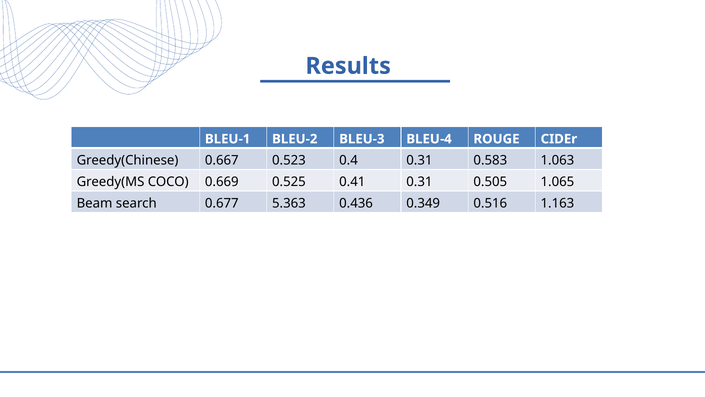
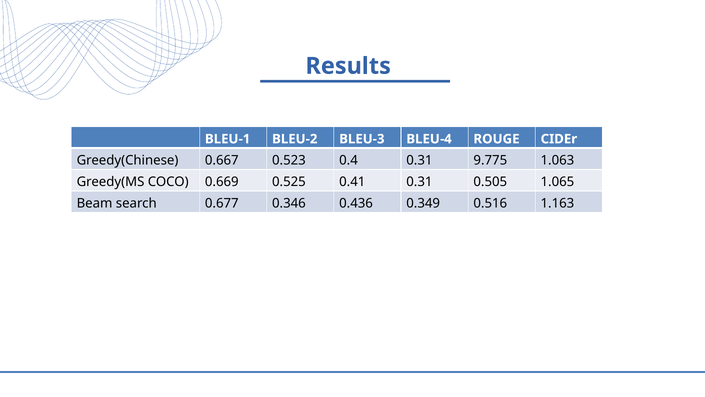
0.583: 0.583 -> 9.775
5.363: 5.363 -> 0.346
